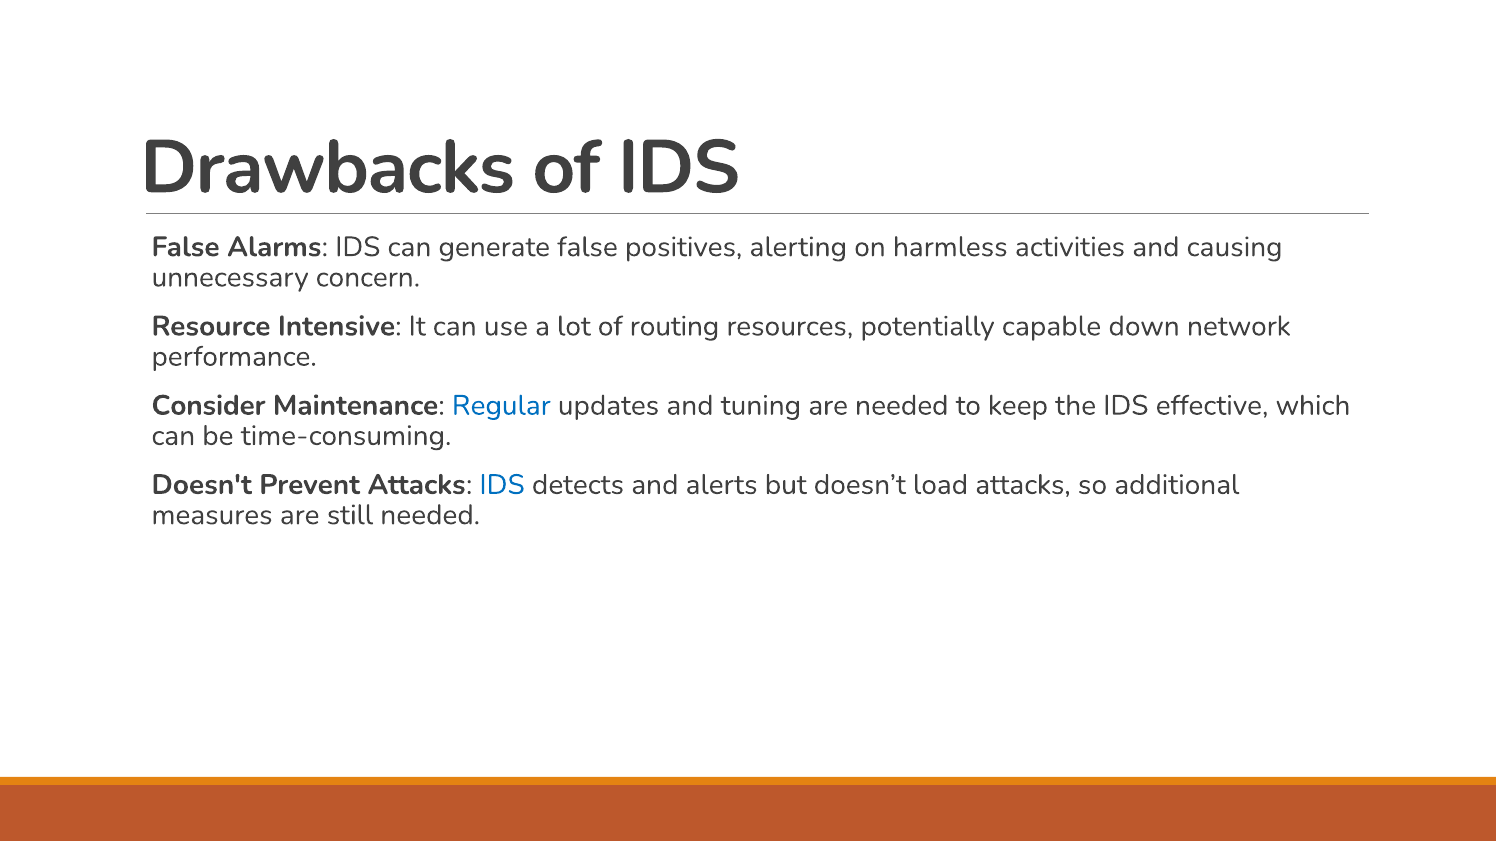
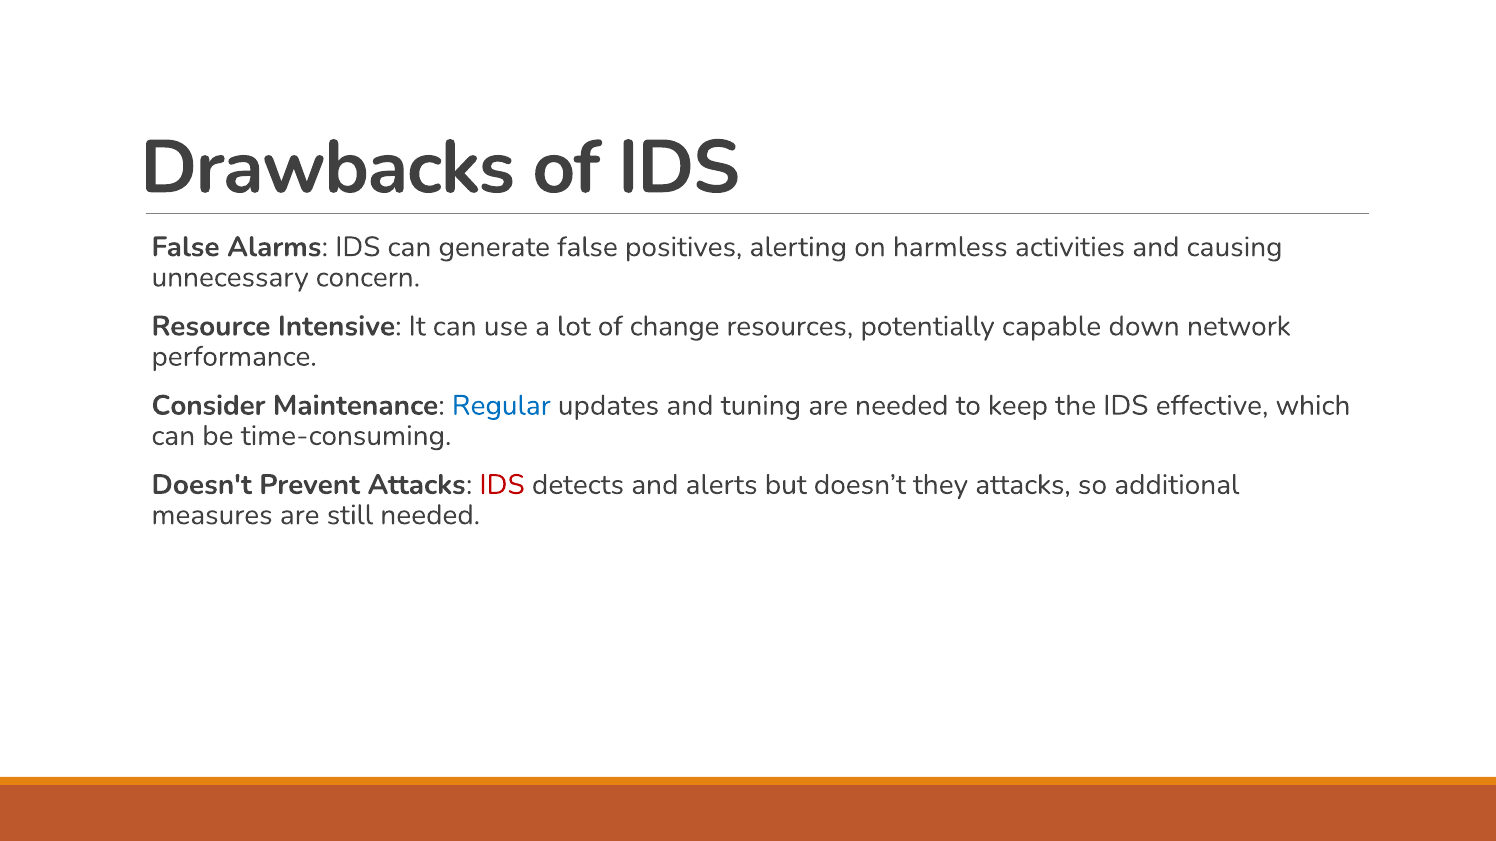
routing: routing -> change
IDS at (502, 485) colour: blue -> red
load: load -> they
